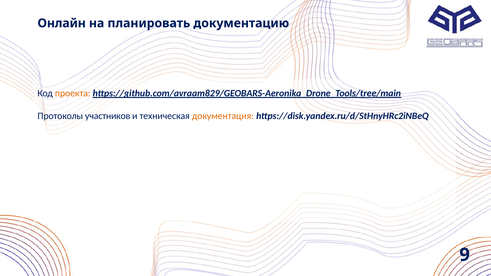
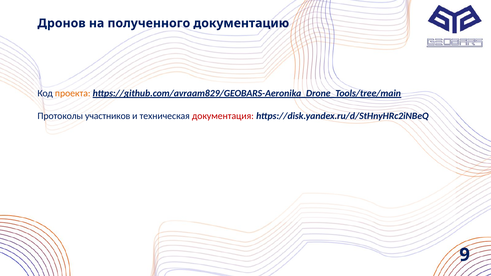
Онлайн: Онлайн -> Дронов
планировать: планировать -> полученного
документация colour: orange -> red
